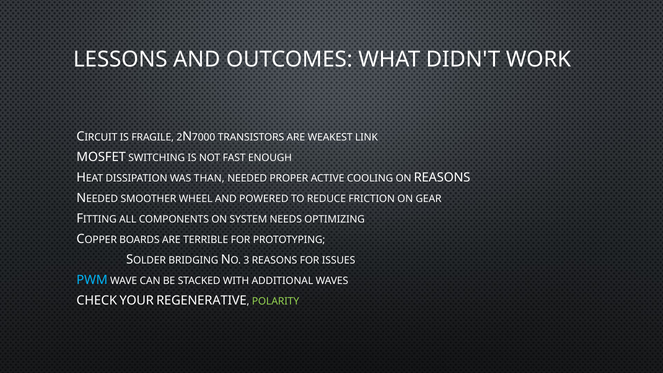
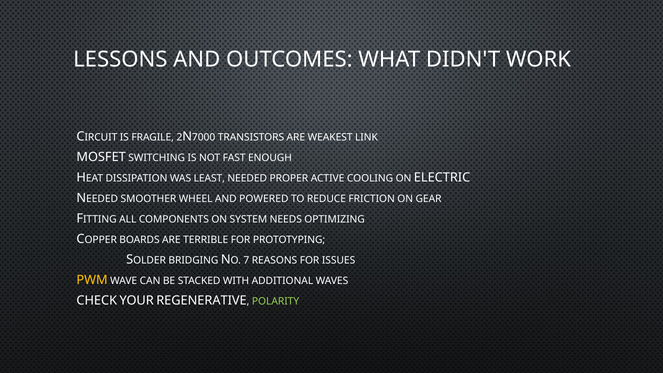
THAN: THAN -> LEAST
ON REASONS: REASONS -> ELECTRIC
3: 3 -> 7
PWM colour: light blue -> yellow
